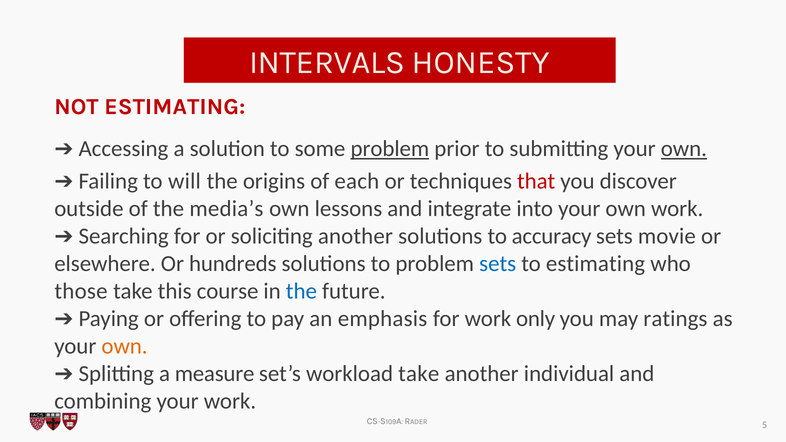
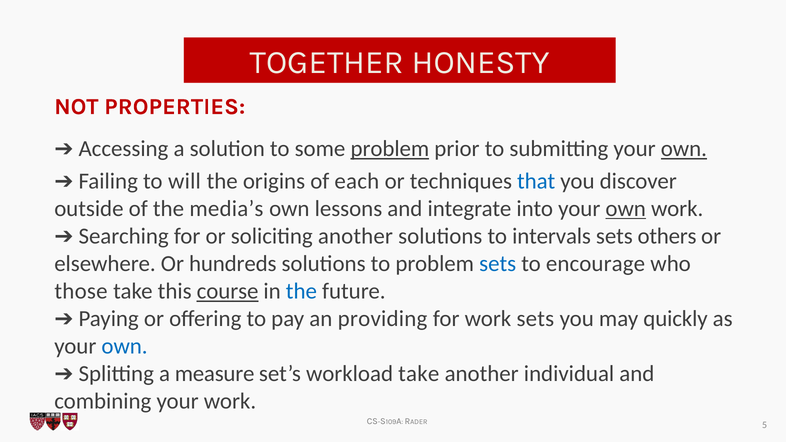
INTERVALS: INTERVALS -> TOGETHER
NOT ESTIMATING: ESTIMATING -> PROPERTIES
that colour: red -> blue
own at (626, 209) underline: none -> present
accuracy: accuracy -> intervals
movie: movie -> others
to estimating: estimating -> encourage
course underline: none -> present
emphasis: emphasis -> providing
work only: only -> sets
ratings: ratings -> quickly
own at (125, 346) colour: orange -> blue
